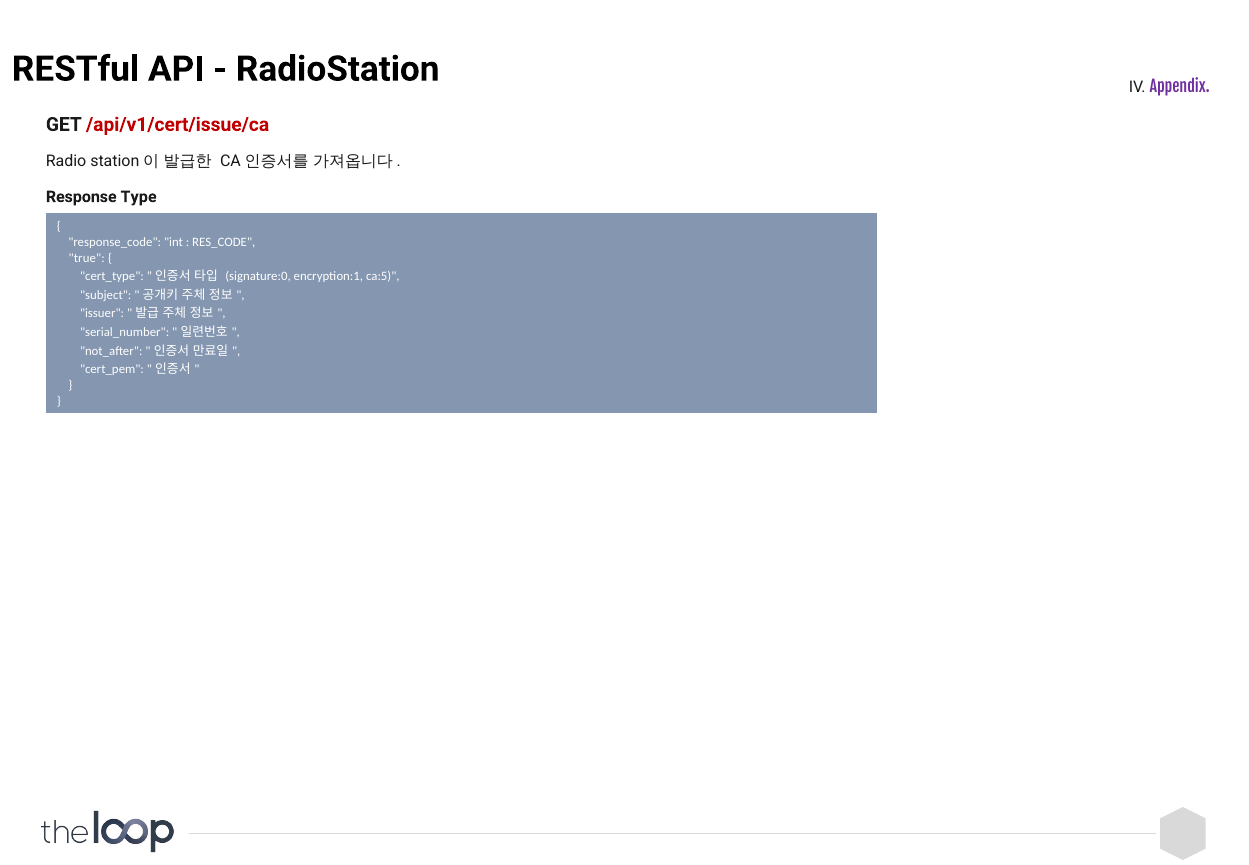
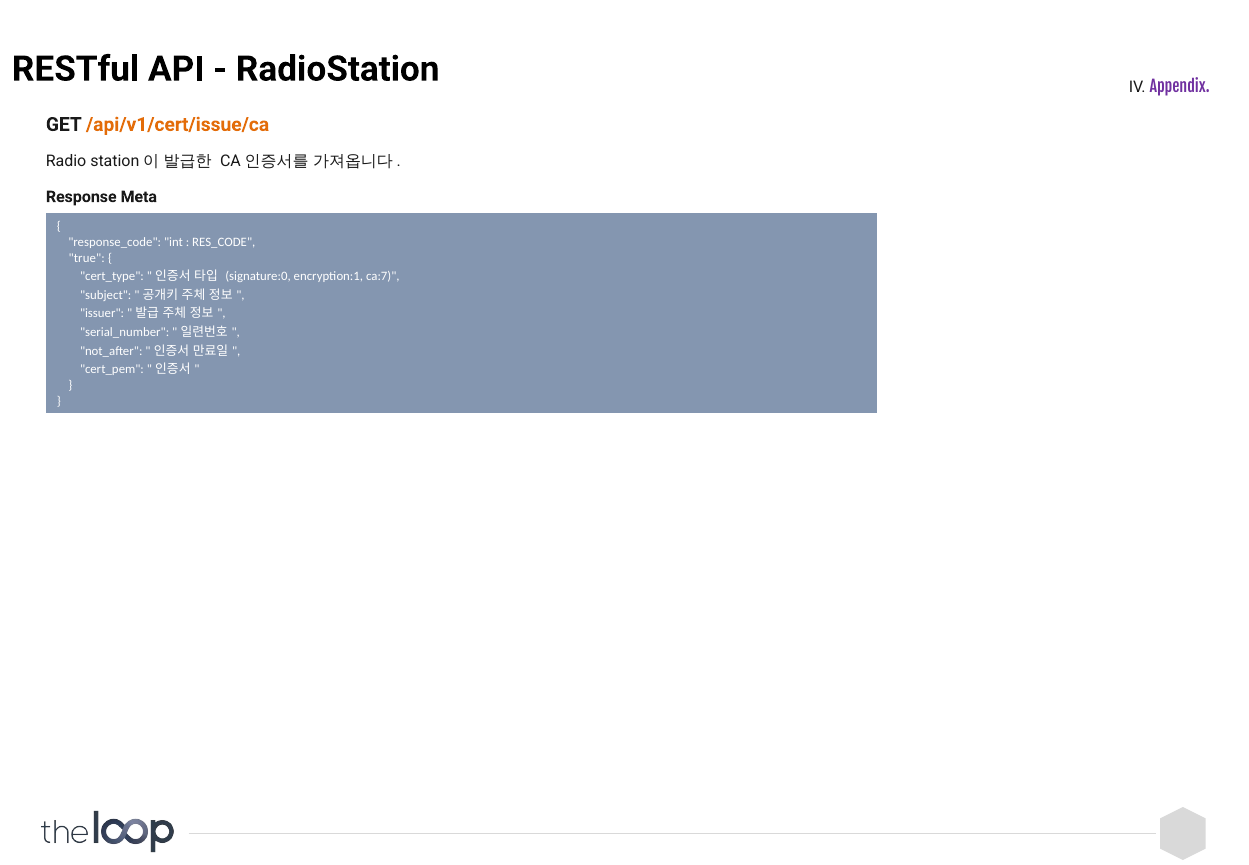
/api/v1/cert/issue/ca colour: red -> orange
Type: Type -> Meta
ca:5: ca:5 -> ca:7
